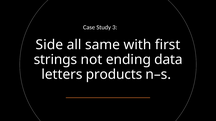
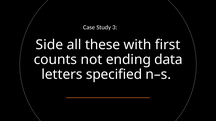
same: same -> these
strings: strings -> counts
products: products -> specified
